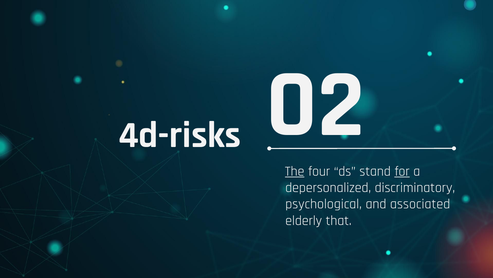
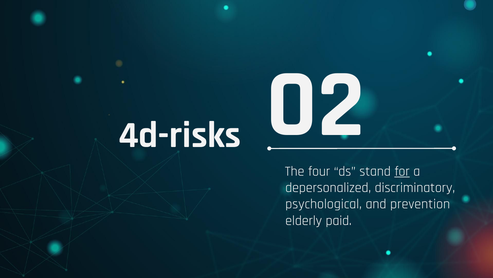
The underline: present -> none
associated: associated -> prevention
that: that -> paid
